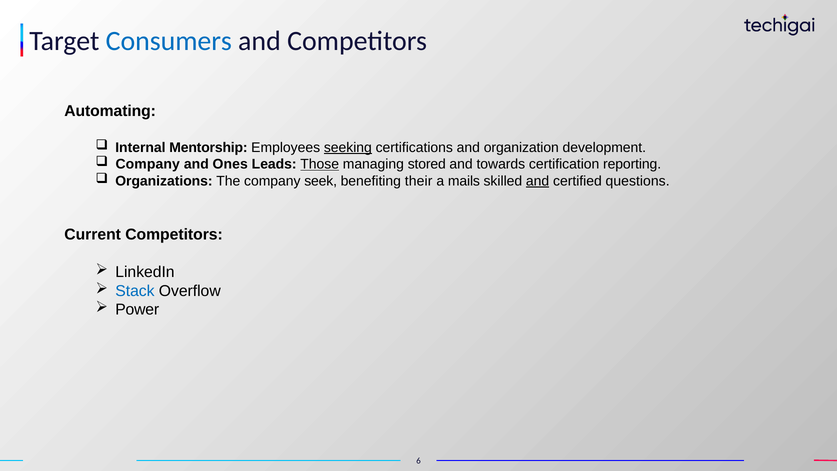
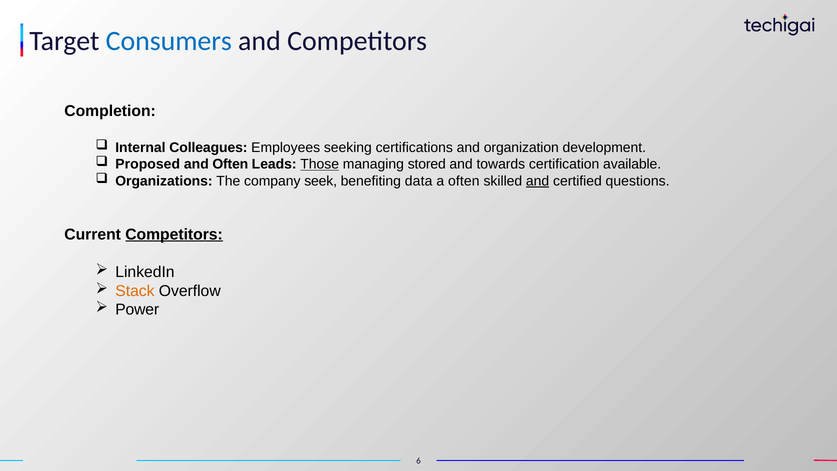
Automating: Automating -> Completion
Mentorship: Mentorship -> Colleagues
seeking underline: present -> none
Company at (148, 164): Company -> Proposed
and Ones: Ones -> Often
reporting: reporting -> available
their: their -> data
a mails: mails -> often
Competitors at (174, 234) underline: none -> present
Stack colour: blue -> orange
